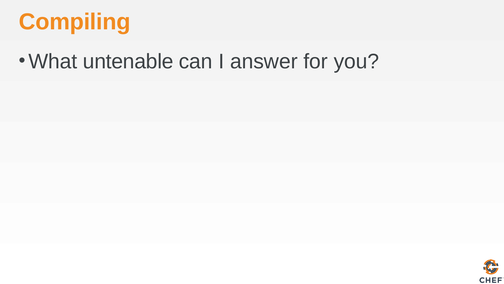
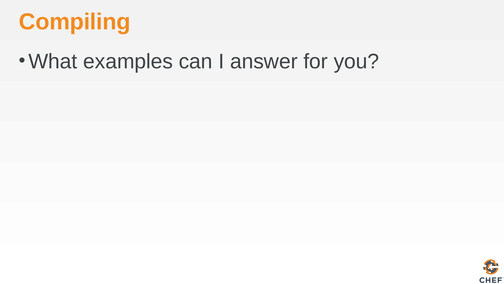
untenable: untenable -> examples
